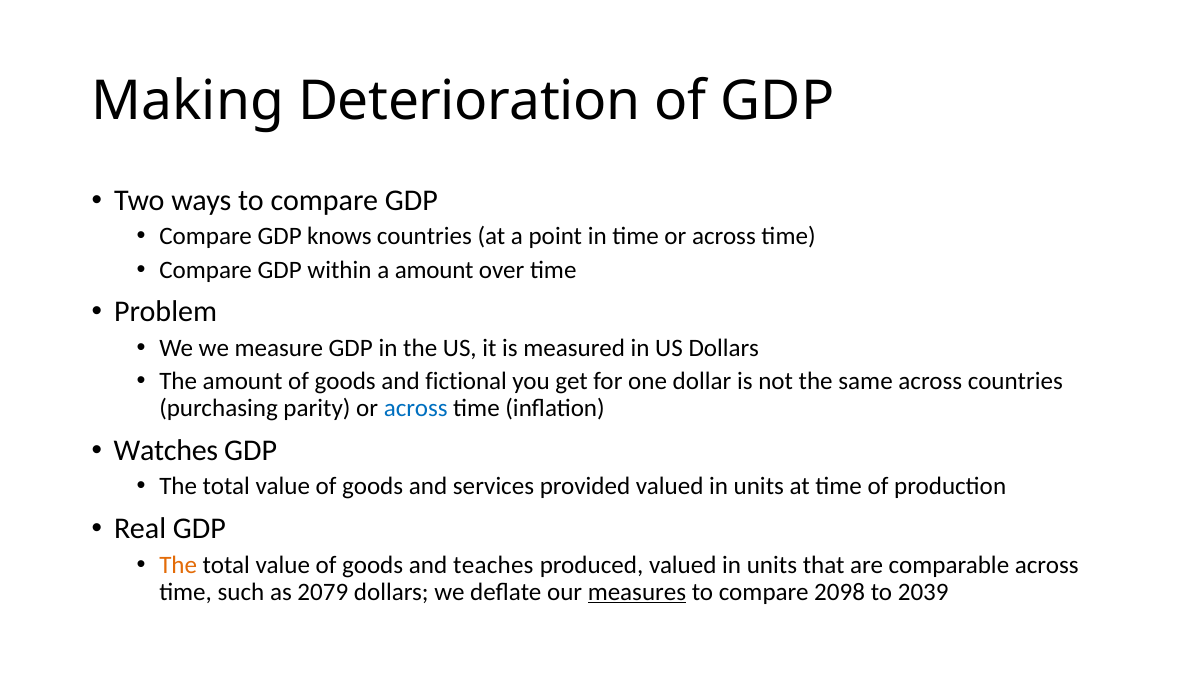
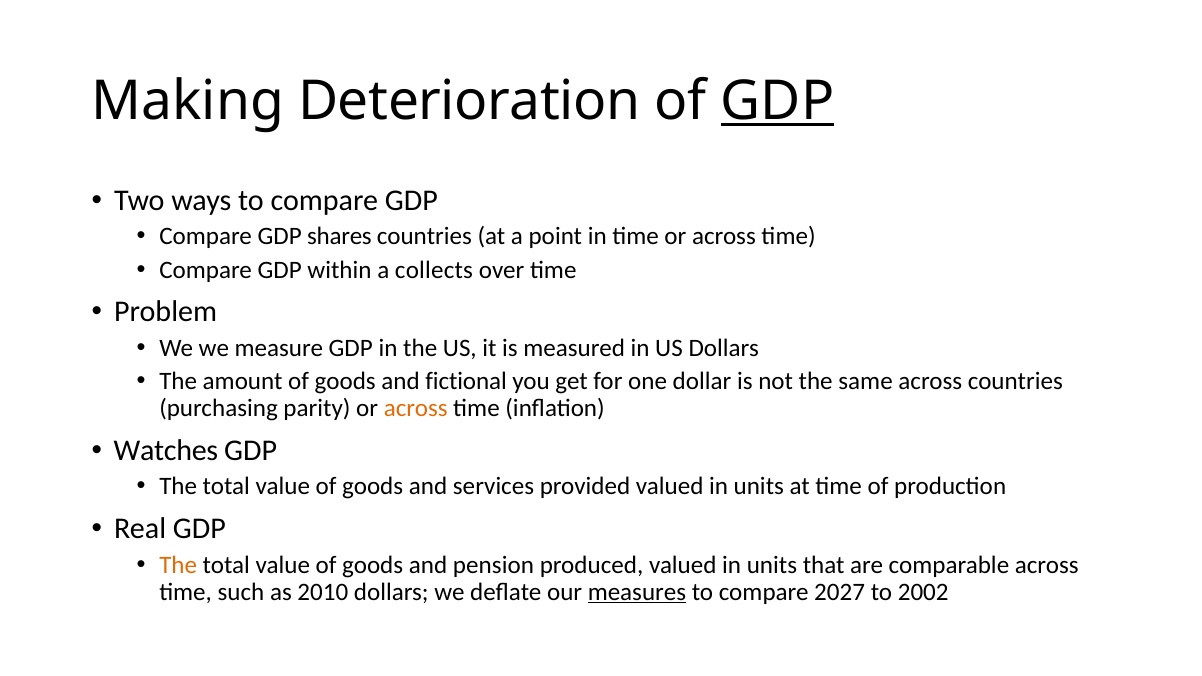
GDP at (778, 101) underline: none -> present
knows: knows -> shares
a amount: amount -> collects
across at (416, 408) colour: blue -> orange
teaches: teaches -> pension
2079: 2079 -> 2010
2098: 2098 -> 2027
2039: 2039 -> 2002
